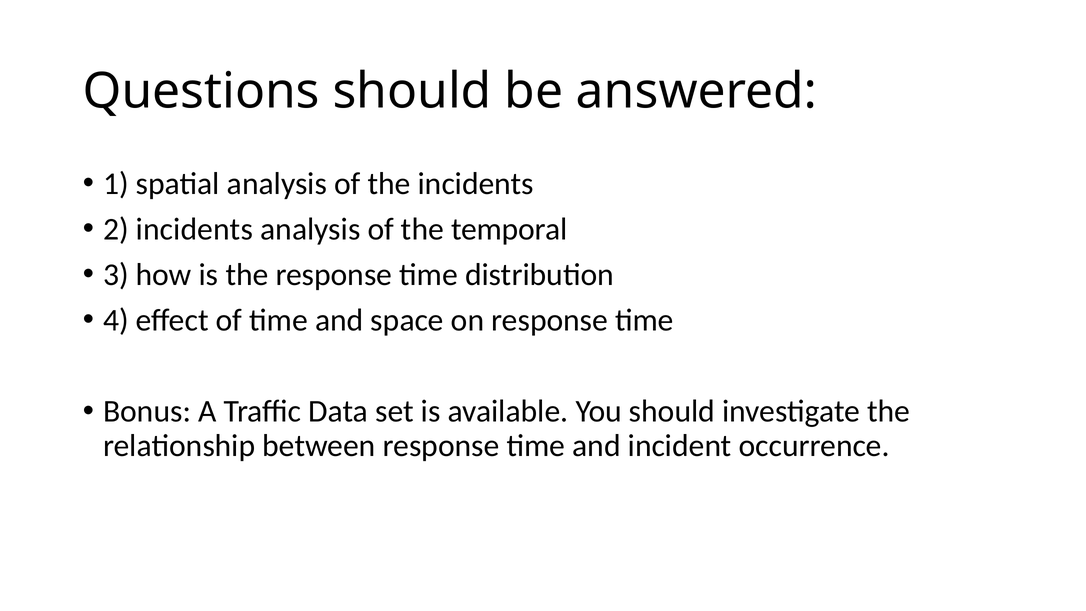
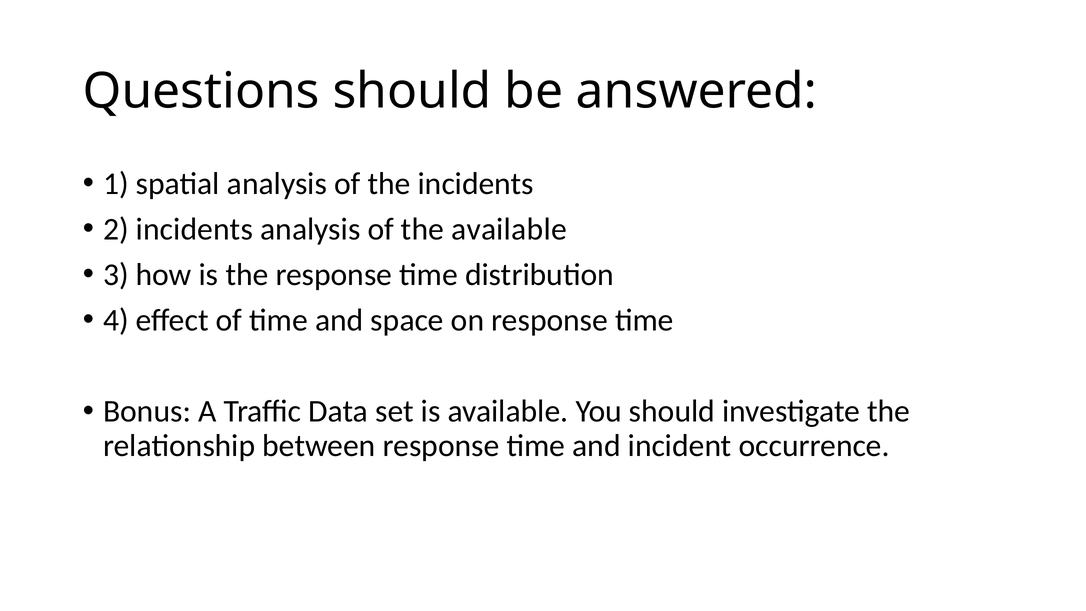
the temporal: temporal -> available
